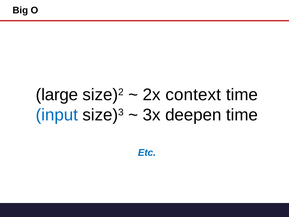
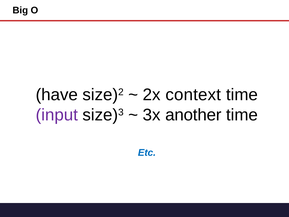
large: large -> have
input colour: blue -> purple
deepen: deepen -> another
